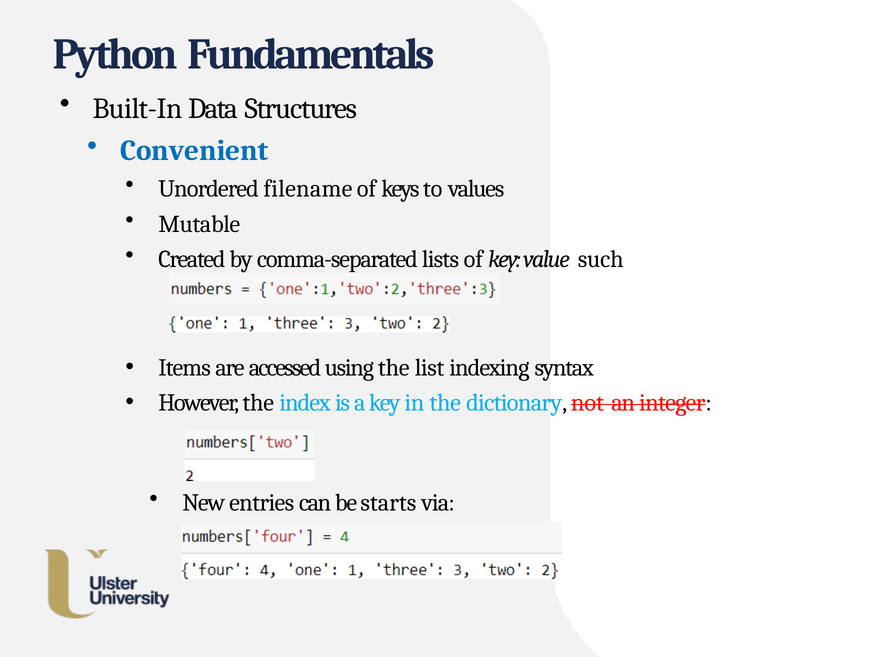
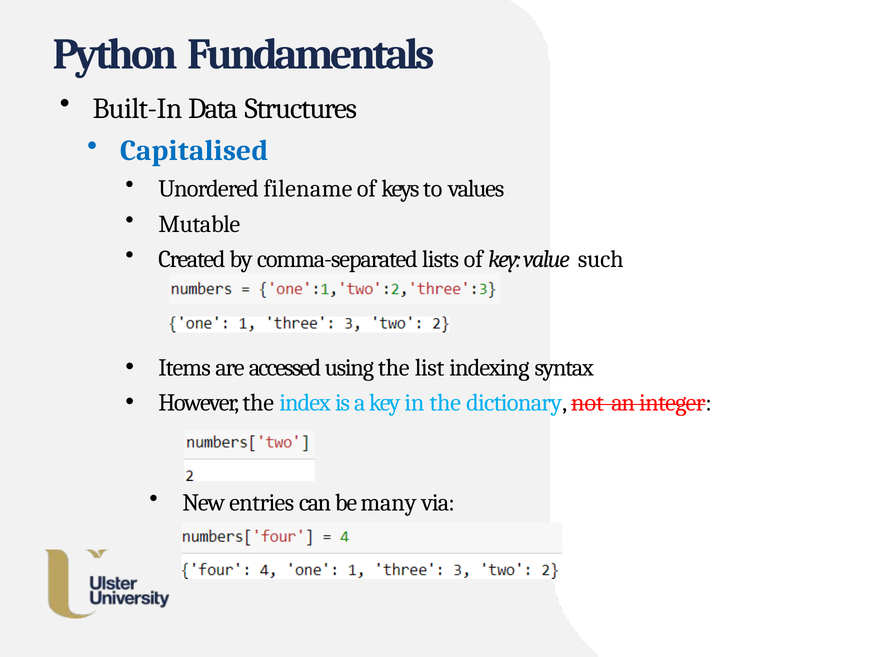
Convenient: Convenient -> Capitalised
starts: starts -> many
